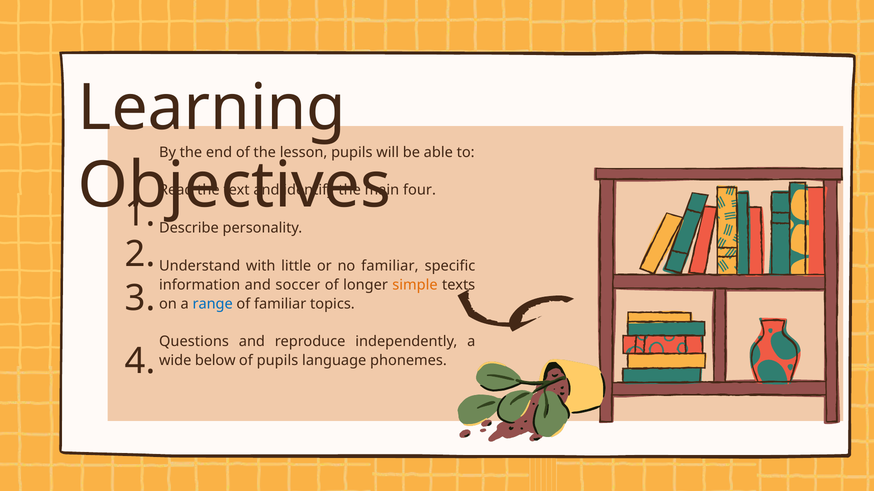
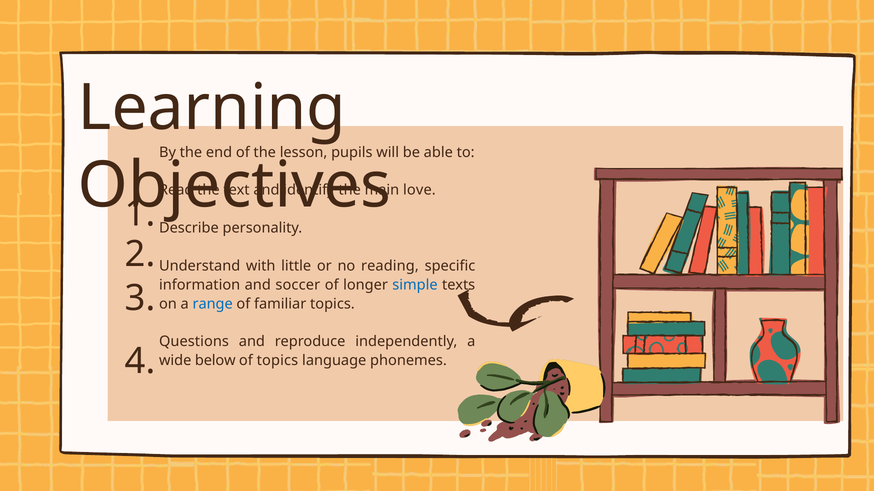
four: four -> love
no familiar: familiar -> reading
simple colour: orange -> blue
of pupils: pupils -> topics
